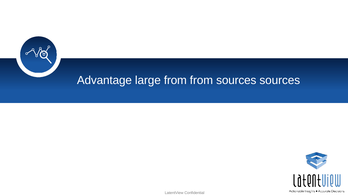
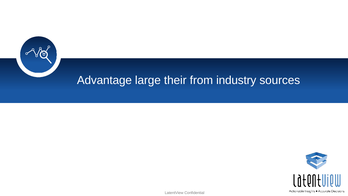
large from: from -> their
from sources: sources -> industry
